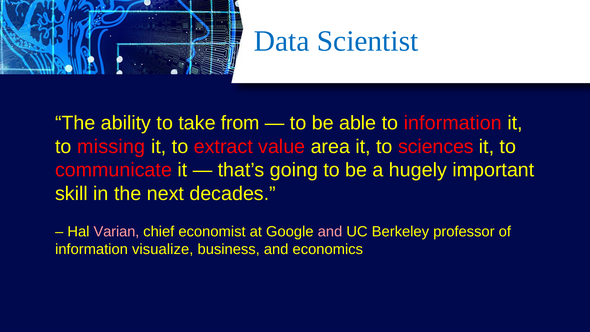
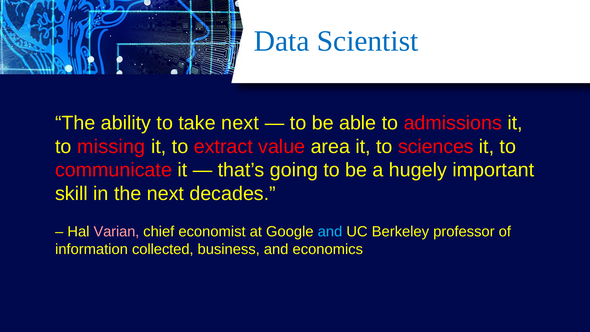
take from: from -> next
to information: information -> admissions
and at (330, 232) colour: pink -> light blue
visualize: visualize -> collected
